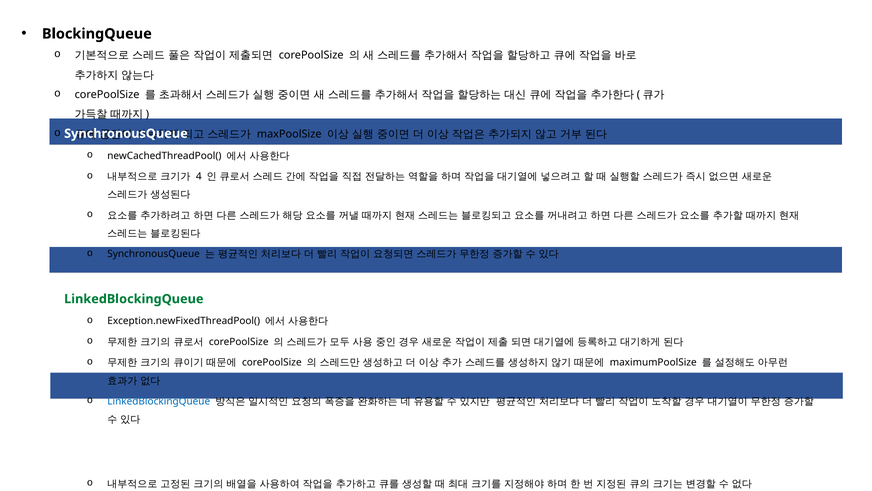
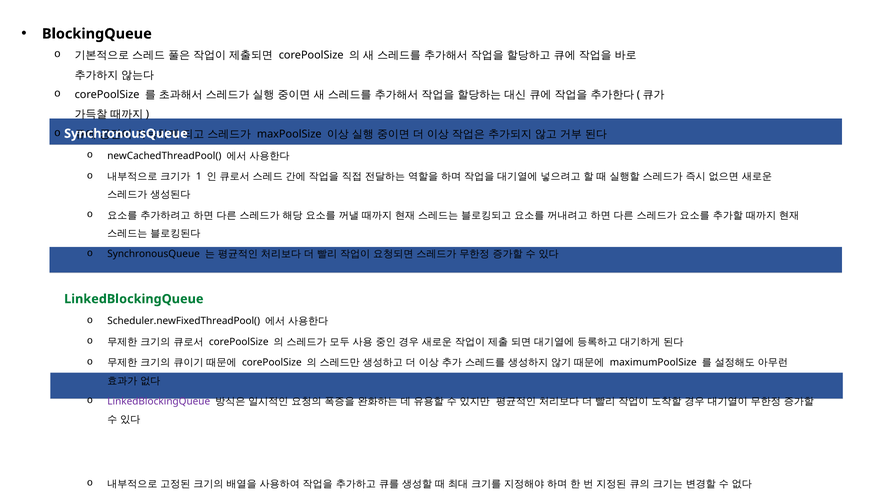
4: 4 -> 1
Exception.newFixedThreadPool(: Exception.newFixedThreadPool( -> Scheduler.newFixedThreadPool(
LinkedBlockingQueue at (159, 401) colour: blue -> purple
